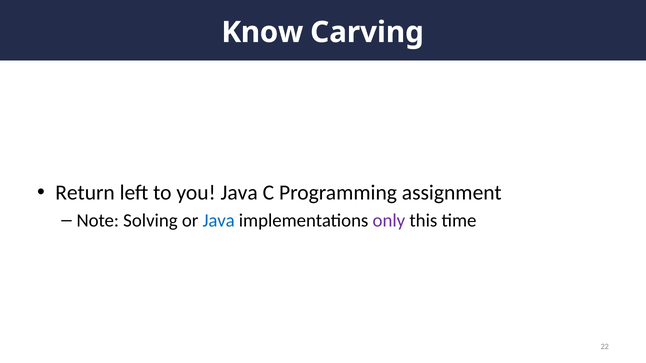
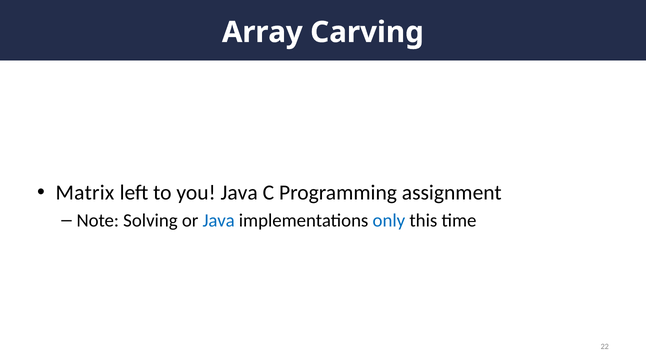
Know: Know -> Array
Return: Return -> Matrix
only colour: purple -> blue
